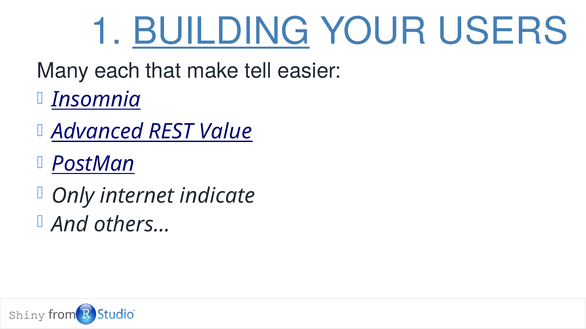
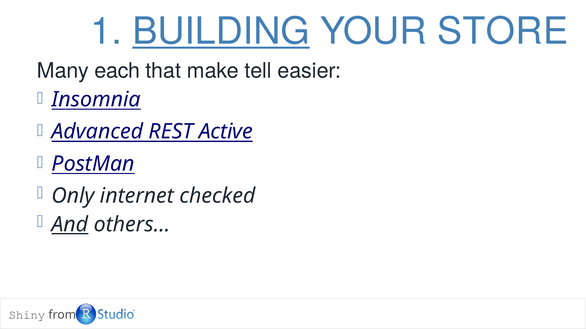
USERS: USERS -> STORE
Value: Value -> Active
indicate: indicate -> checked
And underline: none -> present
